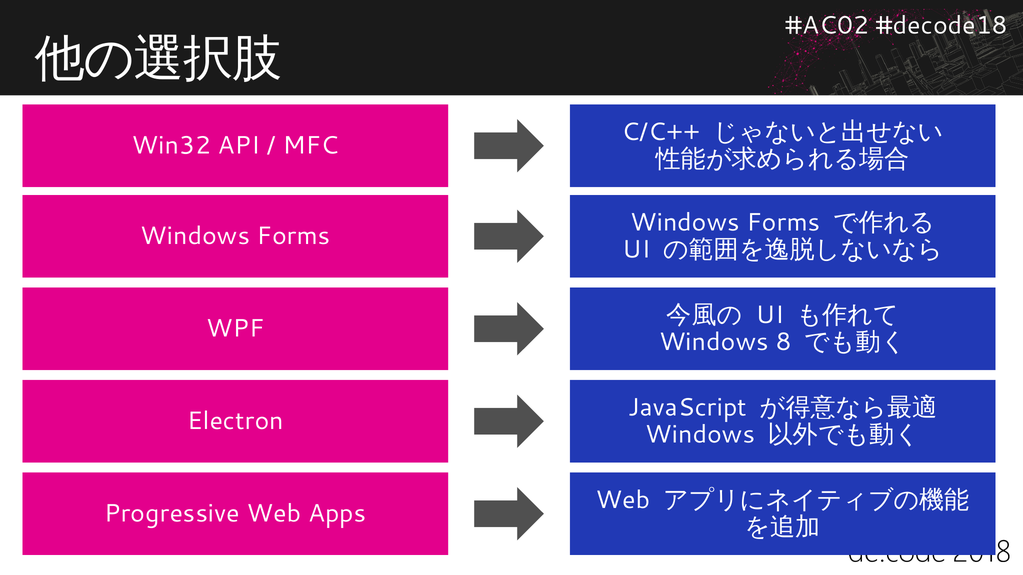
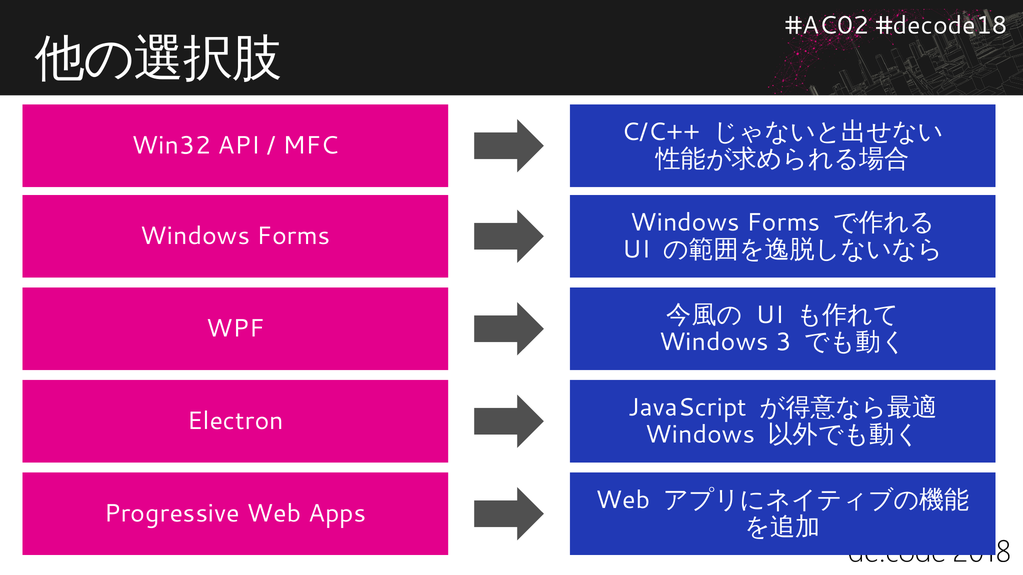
8: 8 -> 3
